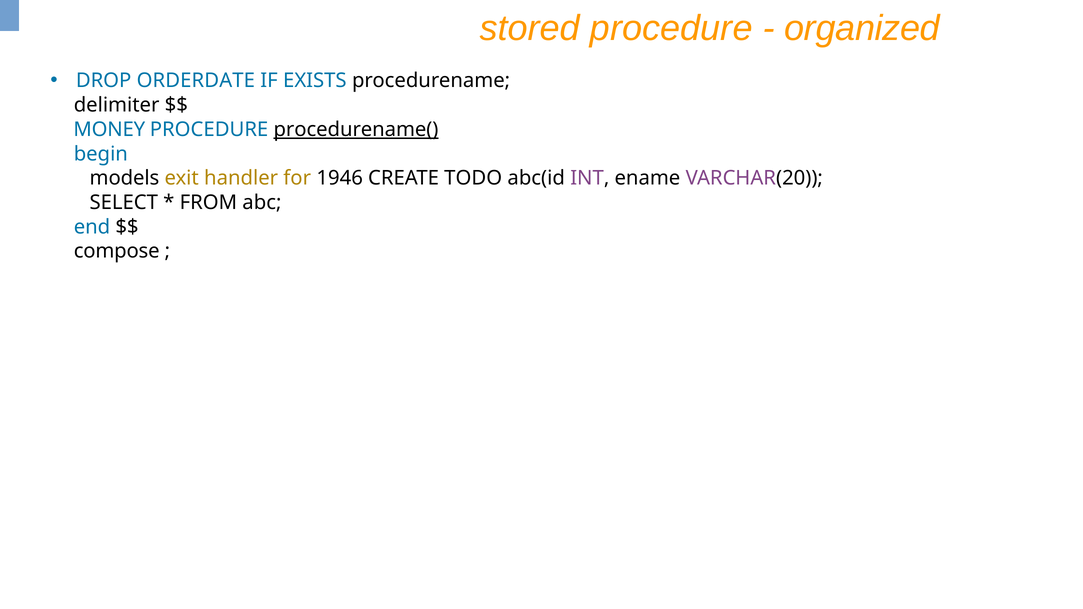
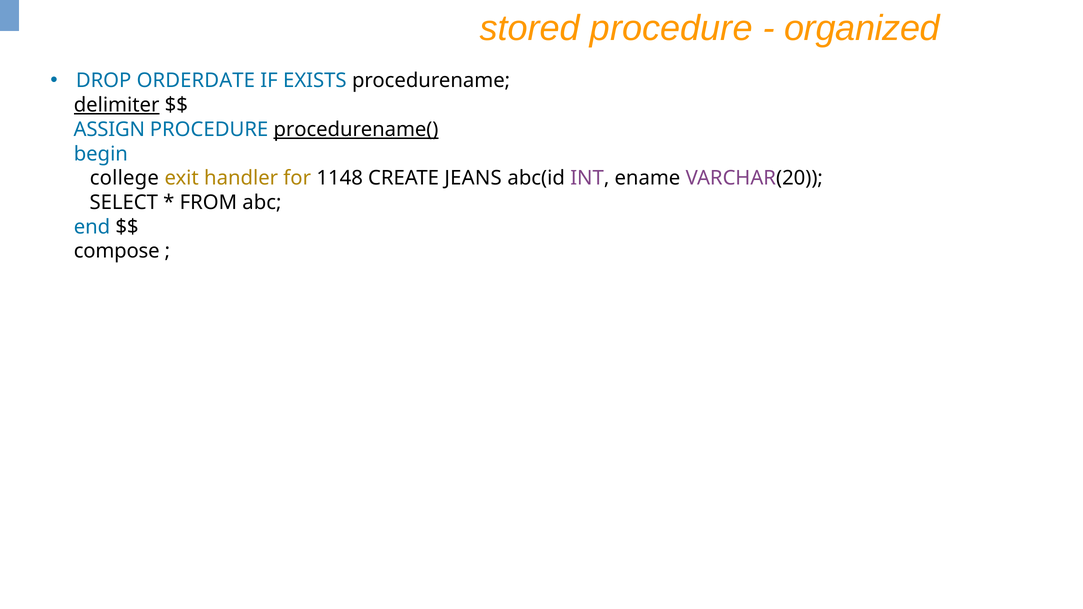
delimiter underline: none -> present
MONEY: MONEY -> ASSIGN
models: models -> college
1946: 1946 -> 1148
TODO: TODO -> JEANS
